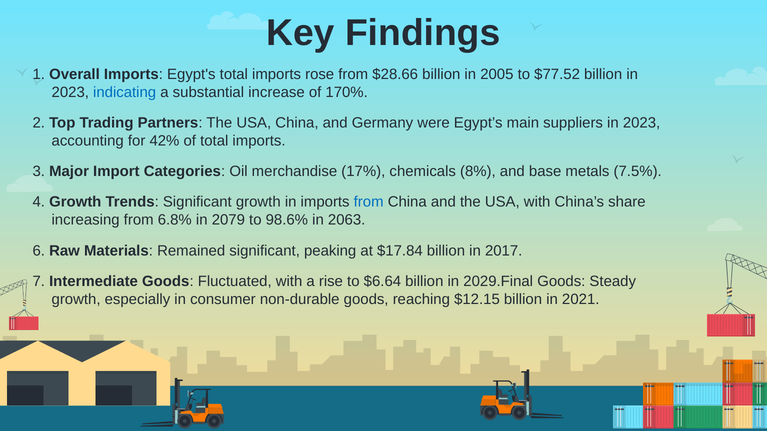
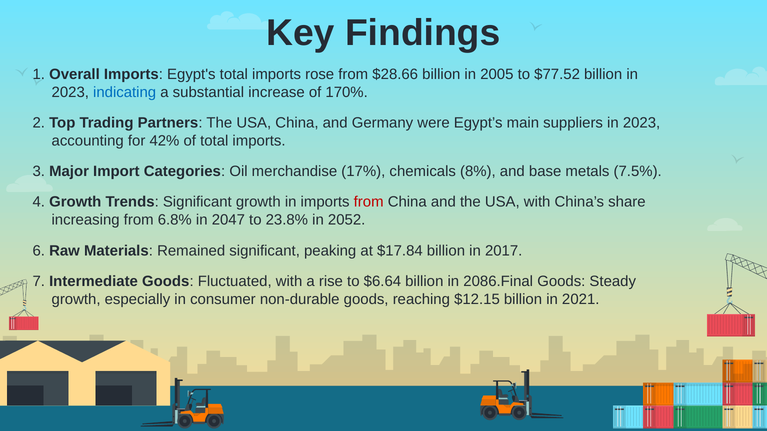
from at (369, 202) colour: blue -> red
2079: 2079 -> 2047
98.6%: 98.6% -> 23.8%
2063: 2063 -> 2052
2029.Final: 2029.Final -> 2086.Final
